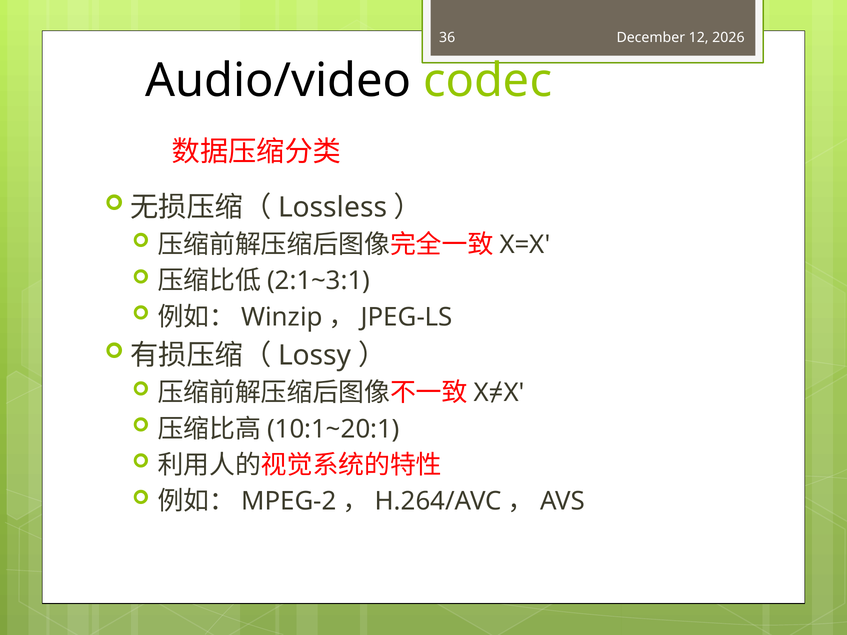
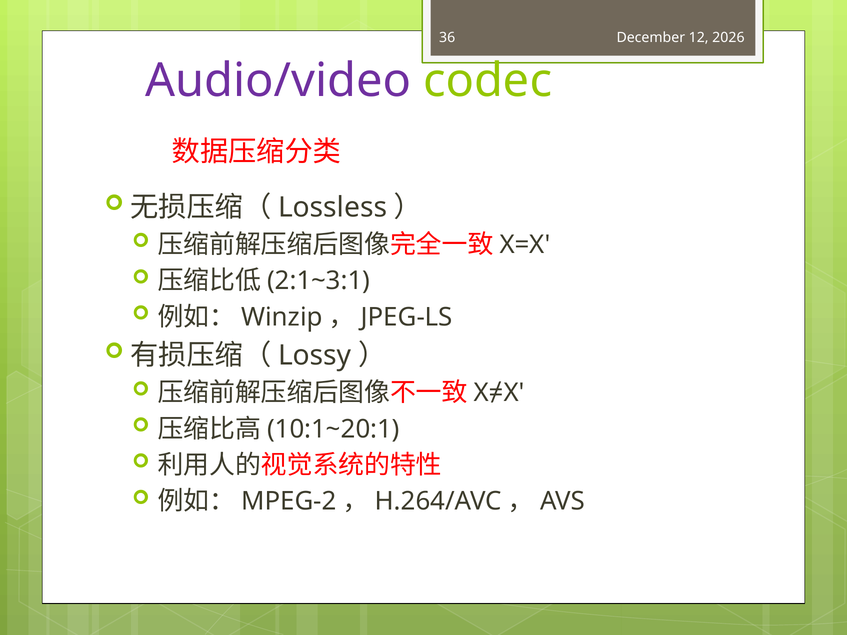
Audio/video colour: black -> purple
